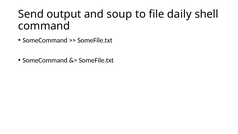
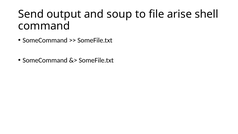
daily: daily -> arise
